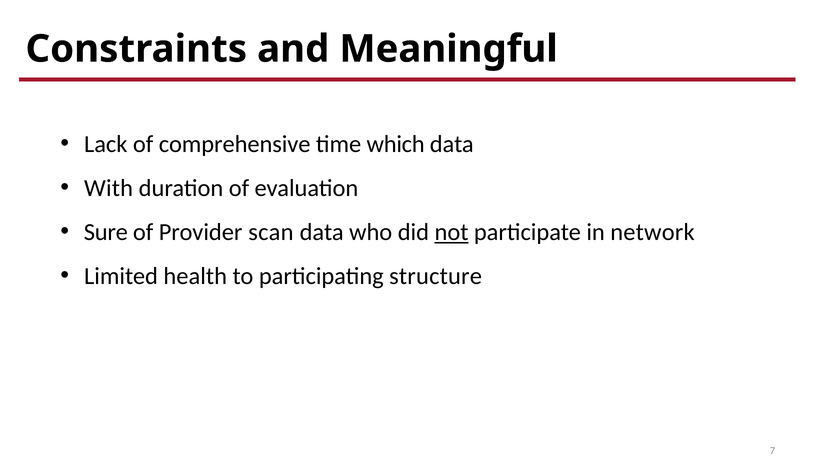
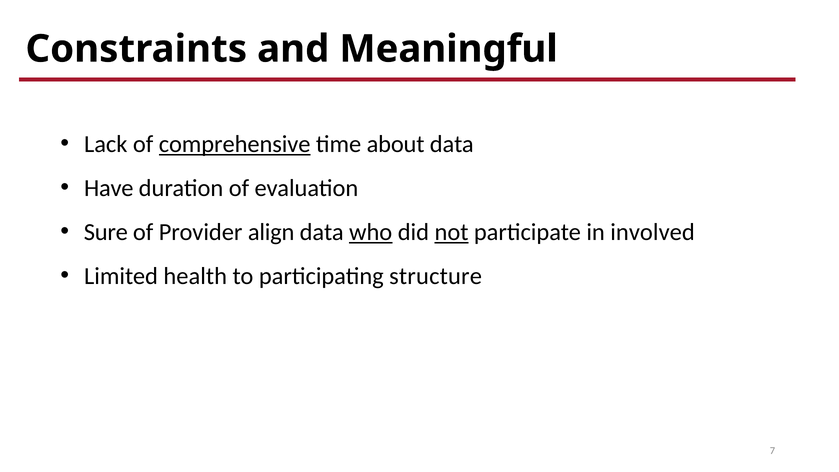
comprehensive underline: none -> present
which: which -> about
With: With -> Have
scan: scan -> align
who underline: none -> present
network: network -> involved
